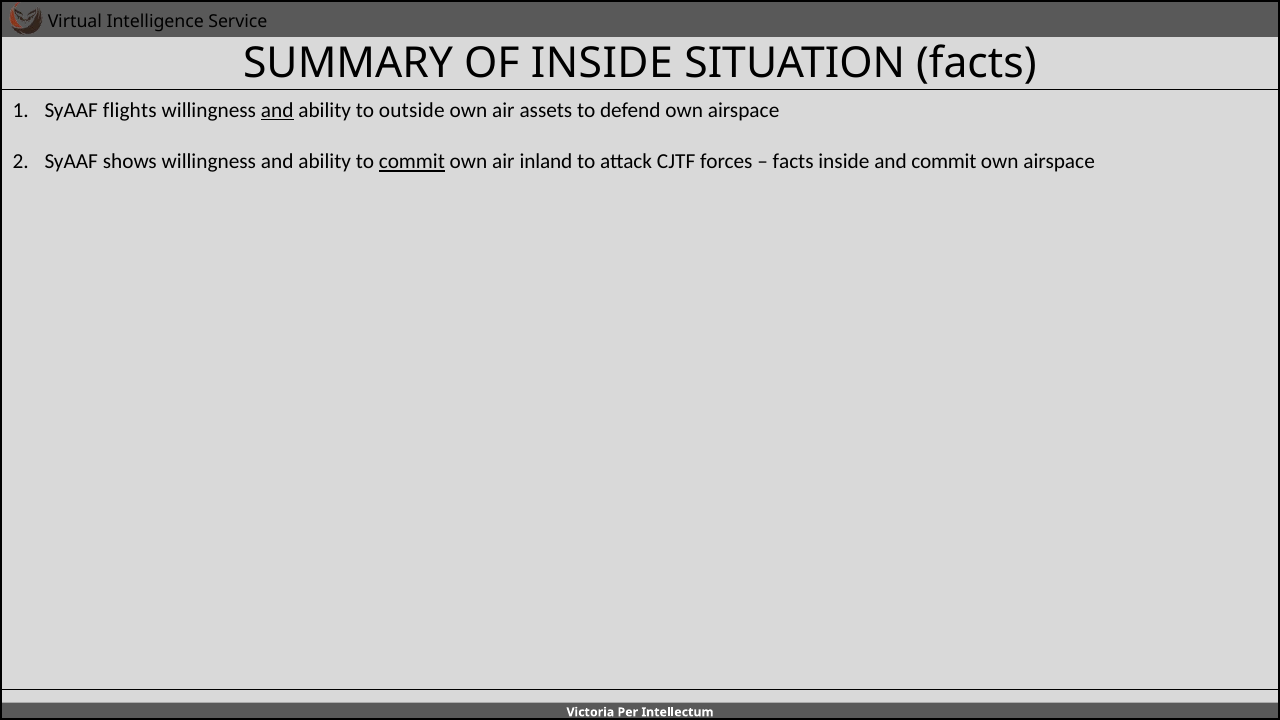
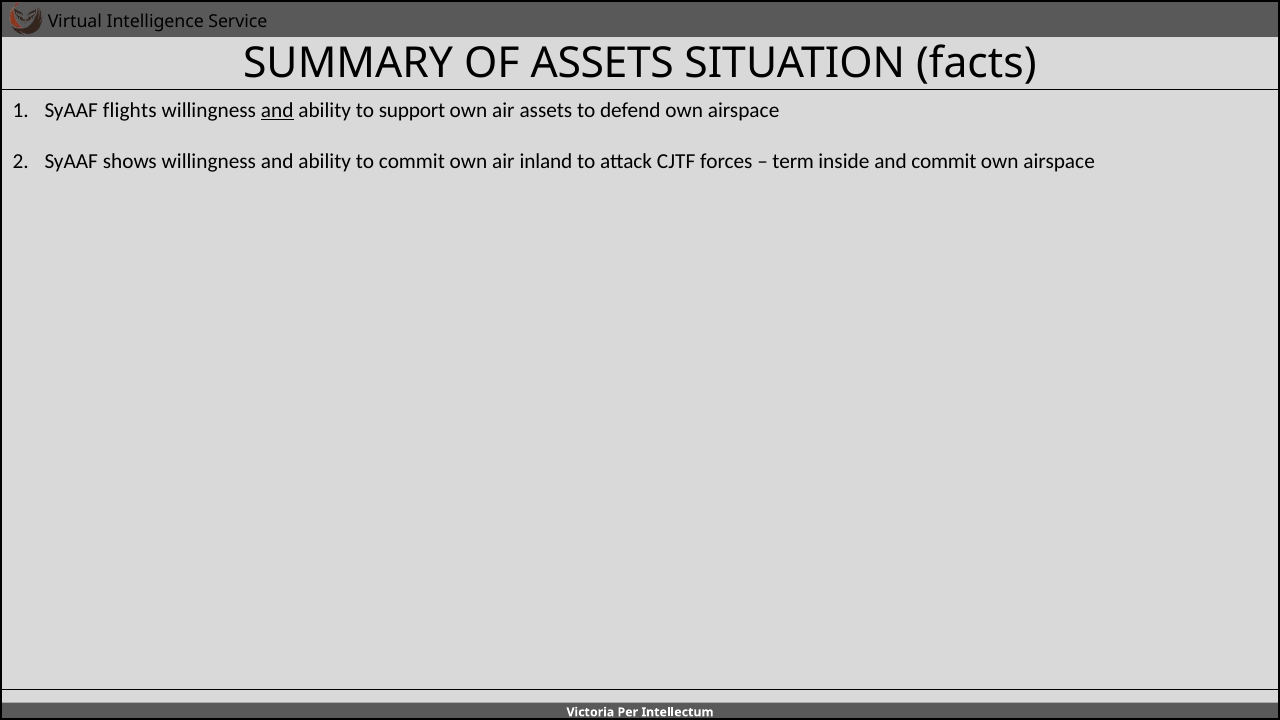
OF INSIDE: INSIDE -> ASSETS
outside: outside -> support
commit at (412, 162) underline: present -> none
facts at (793, 162): facts -> term
